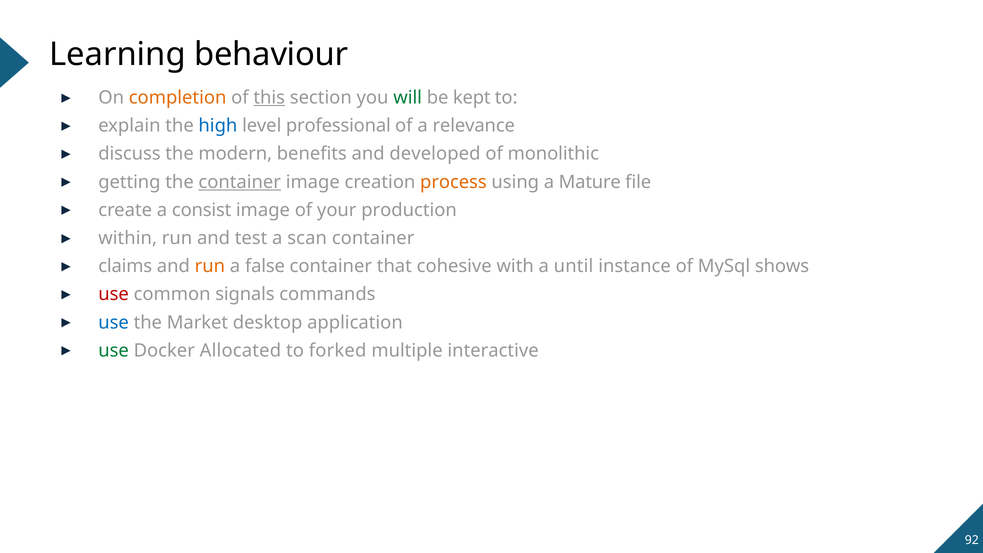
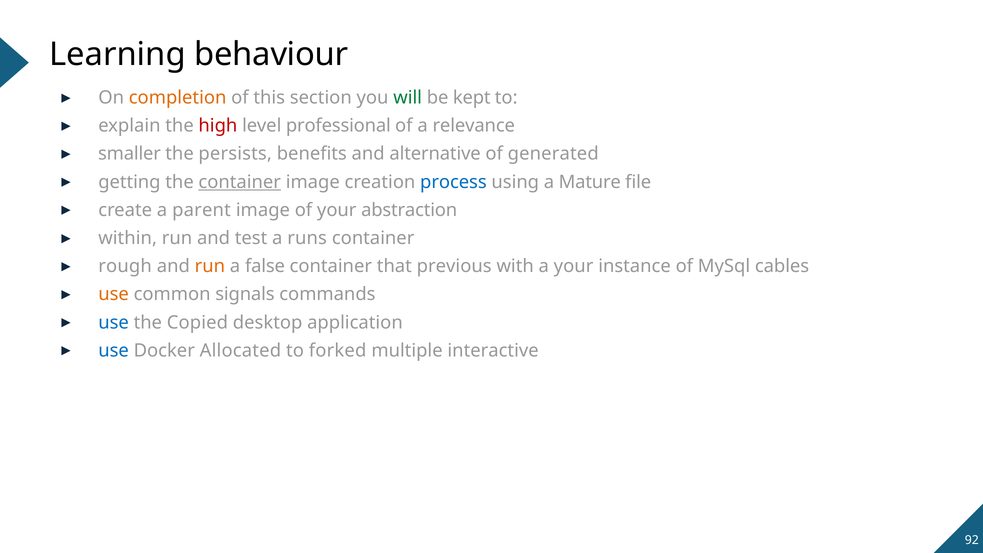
this underline: present -> none
high colour: blue -> red
discuss: discuss -> smaller
modern: modern -> persists
developed: developed -> alternative
monolithic: monolithic -> generated
process colour: orange -> blue
consist: consist -> parent
production: production -> abstraction
scan: scan -> runs
claims: claims -> rough
cohesive: cohesive -> previous
a until: until -> your
shows: shows -> cables
use at (114, 294) colour: red -> orange
Market: Market -> Copied
use at (114, 351) colour: green -> blue
